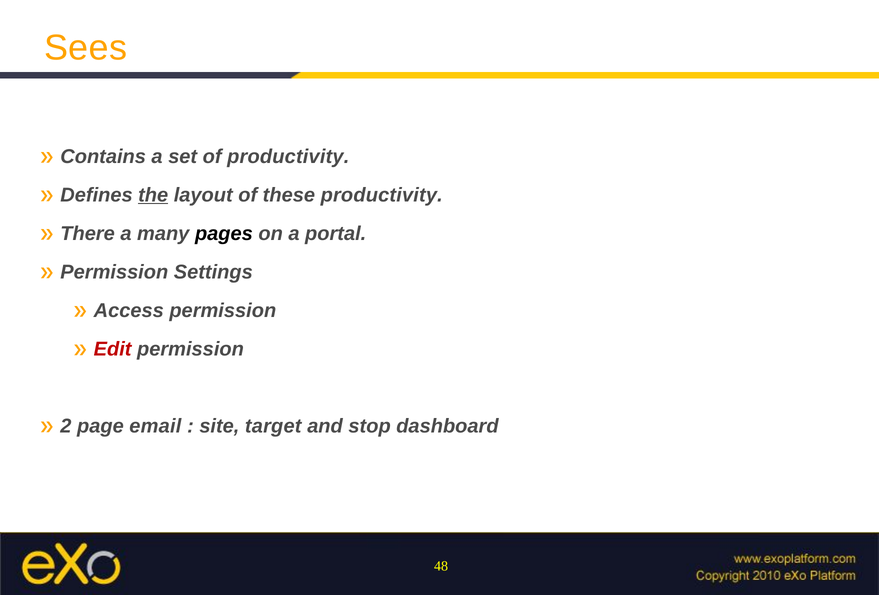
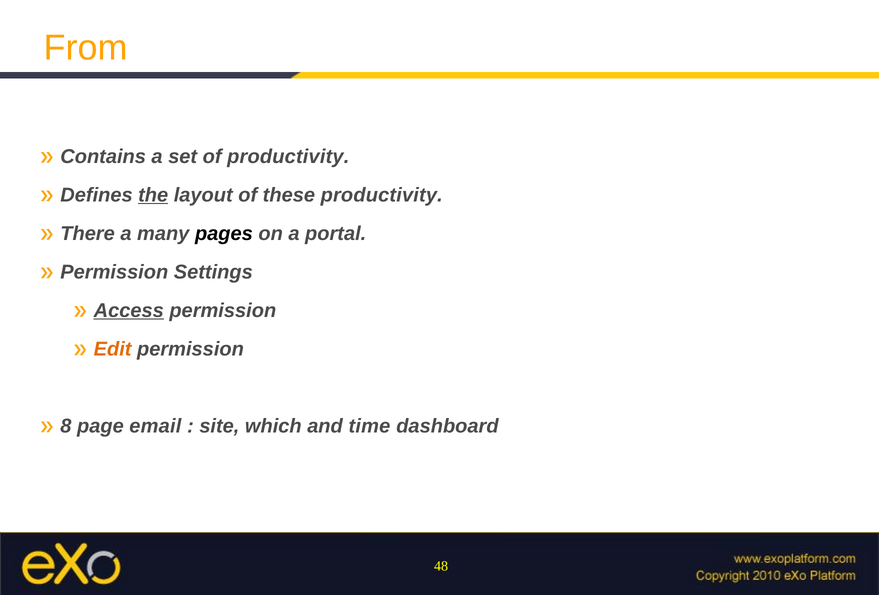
Sees: Sees -> From
Access underline: none -> present
Edit colour: red -> orange
2: 2 -> 8
target: target -> which
stop: stop -> time
